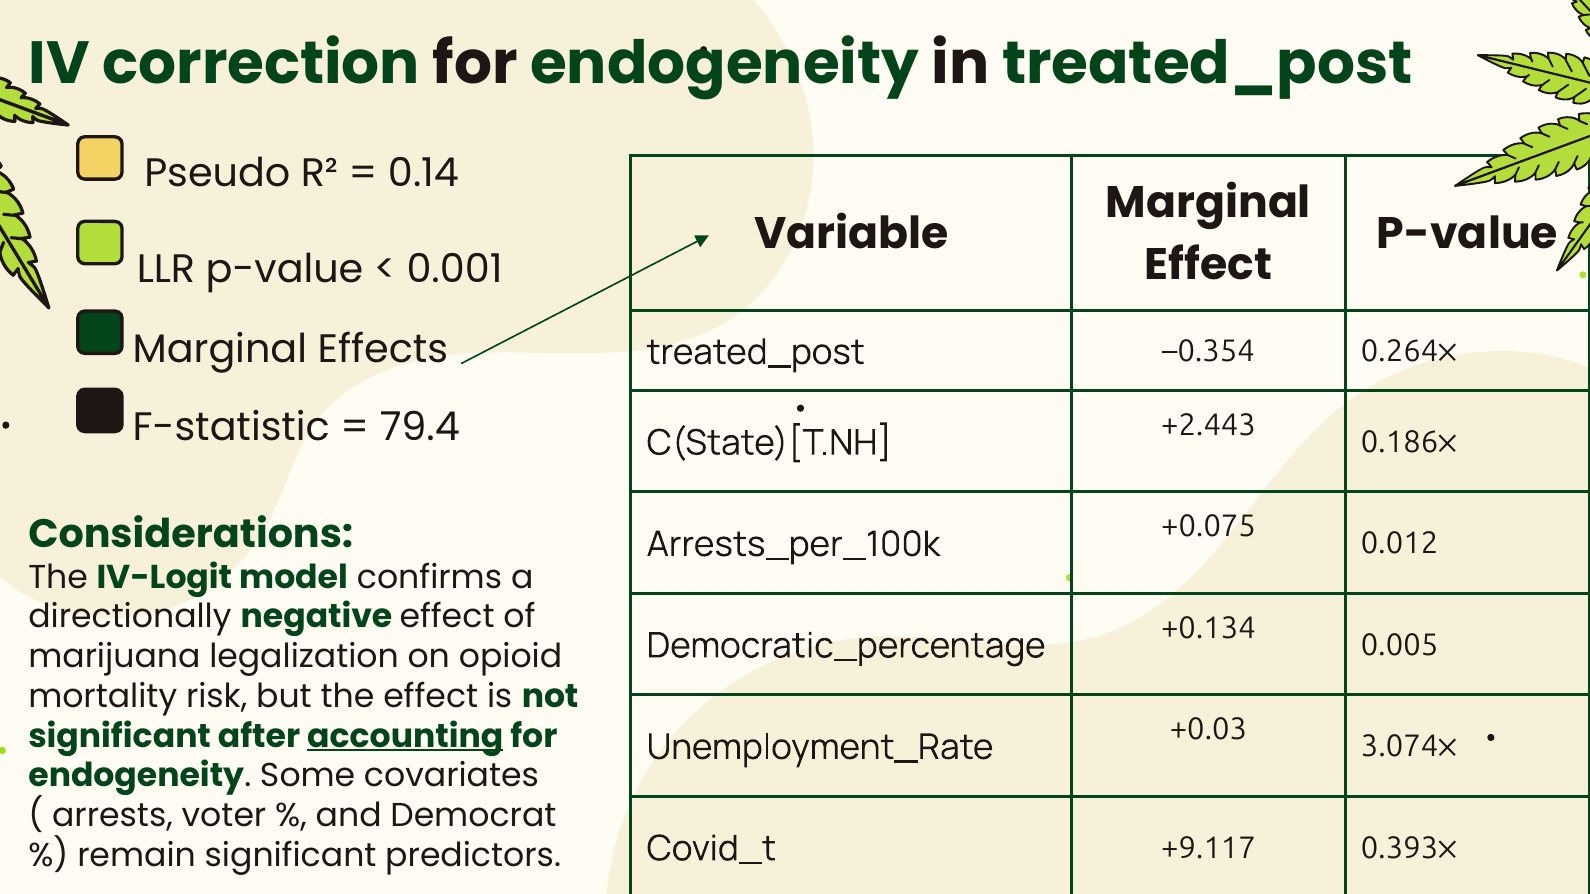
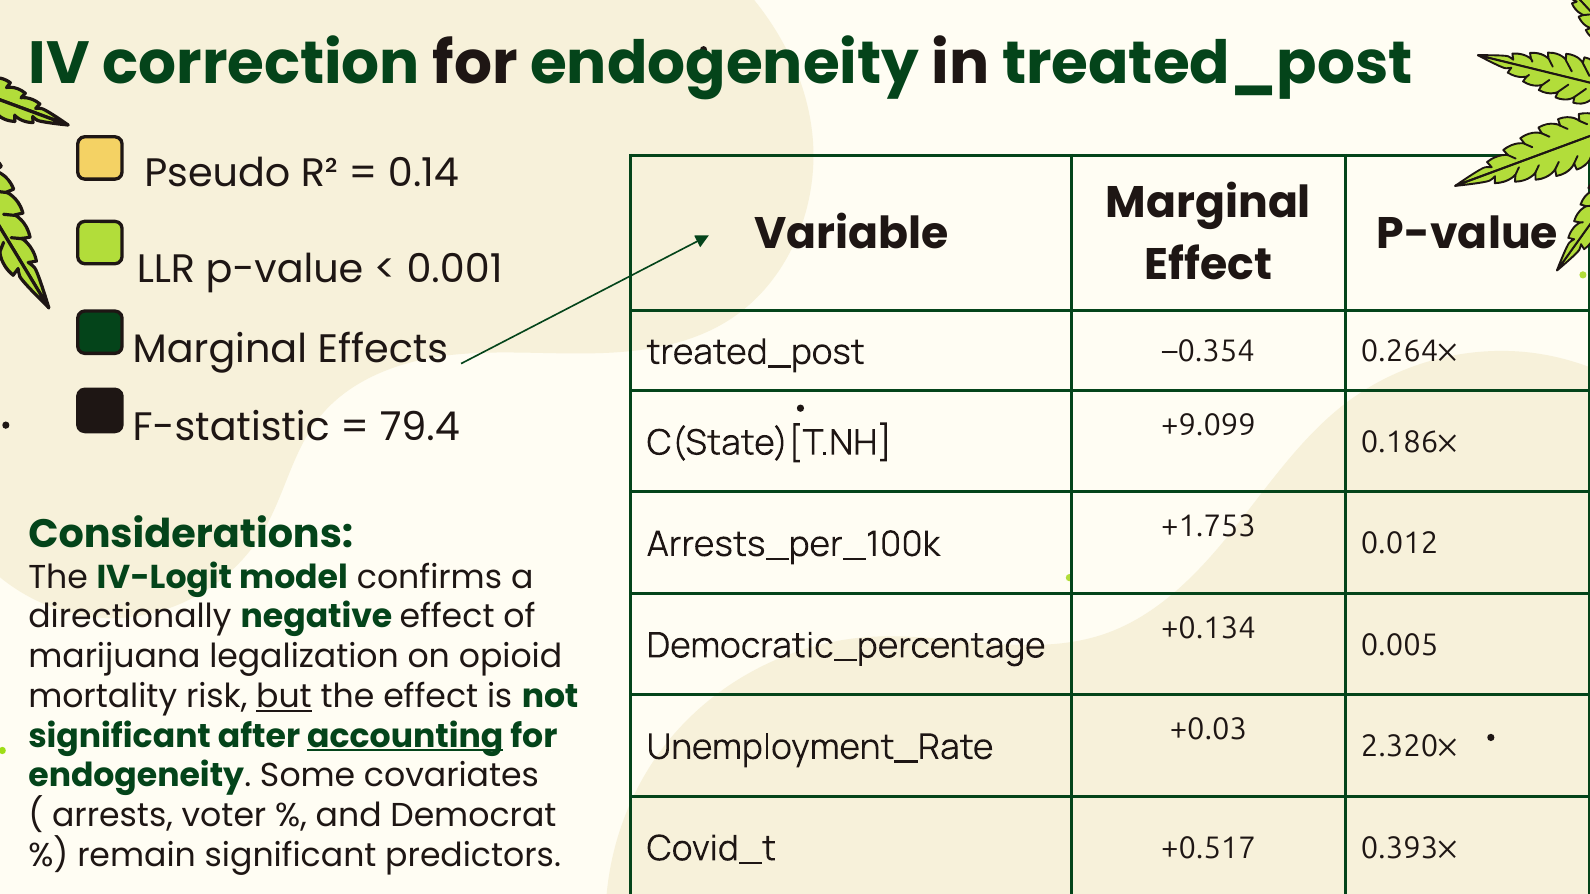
+2.443: +2.443 -> +9.099
+0.075: +0.075 -> +1.753
but underline: none -> present
3.074❌: 3.074❌ -> 2.320❌
+9.117: +9.117 -> +0.517
